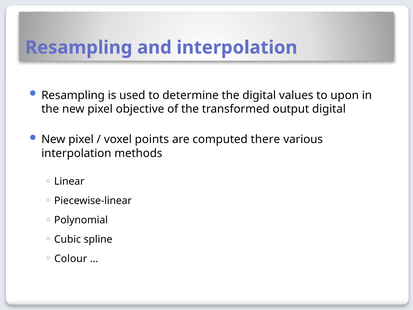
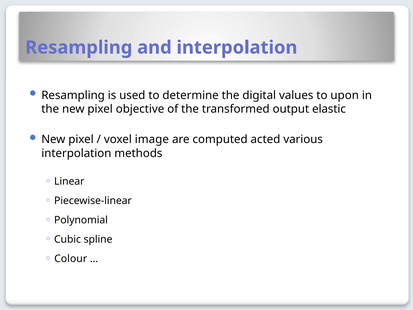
output digital: digital -> elastic
points: points -> image
there: there -> acted
